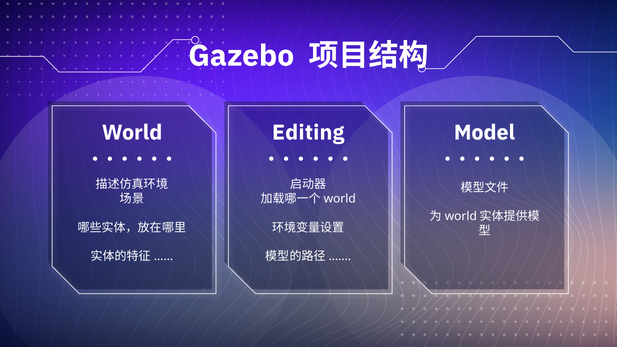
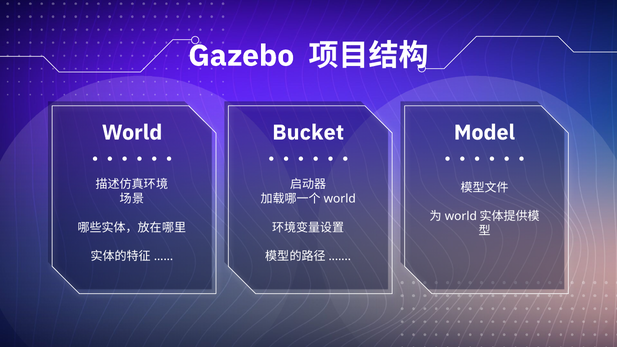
Editing: Editing -> Bucket
